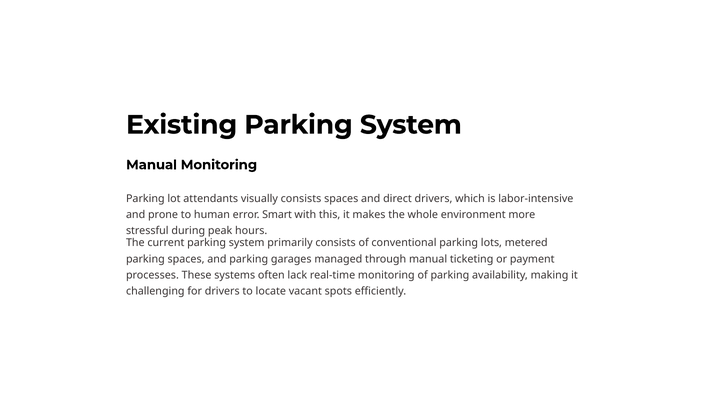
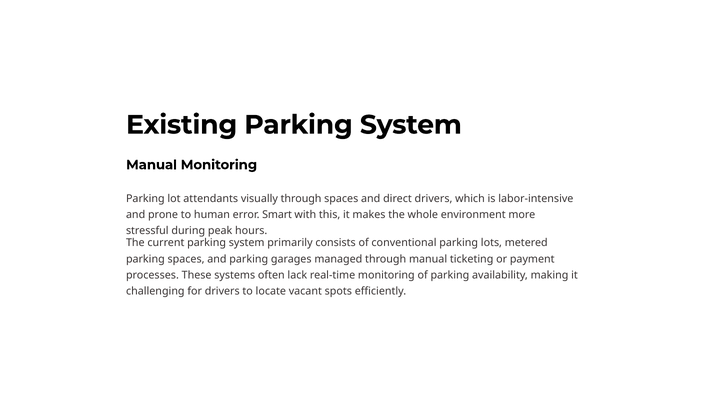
visually consists: consists -> through
